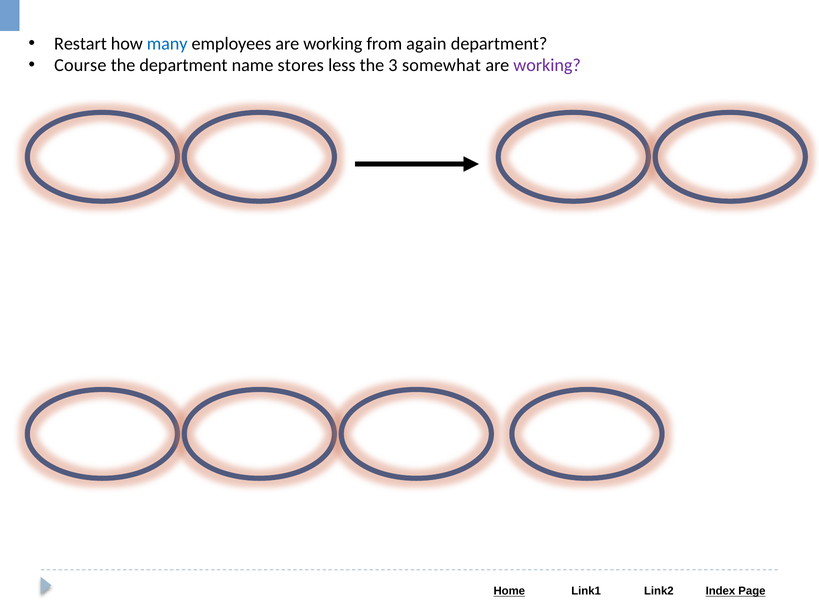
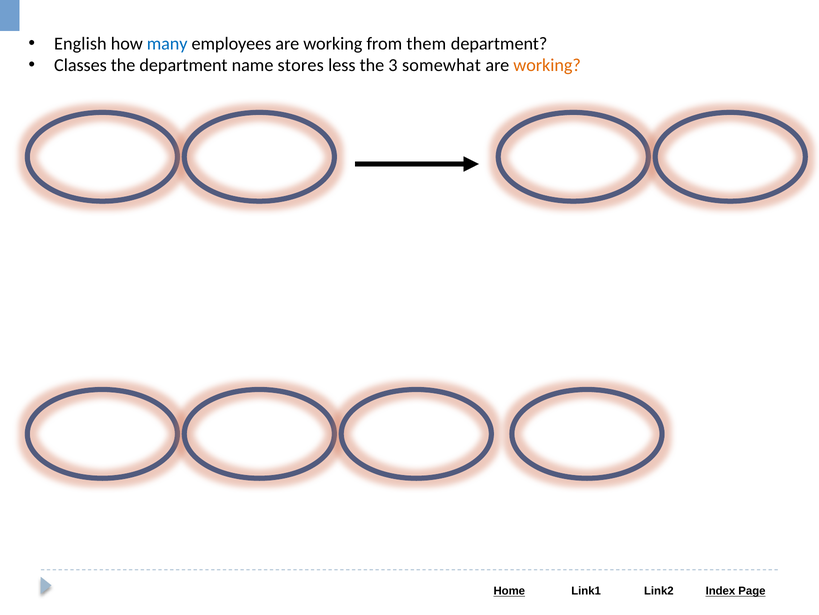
Restart: Restart -> English
again: again -> them
Course: Course -> Classes
working at (547, 65) colour: purple -> orange
